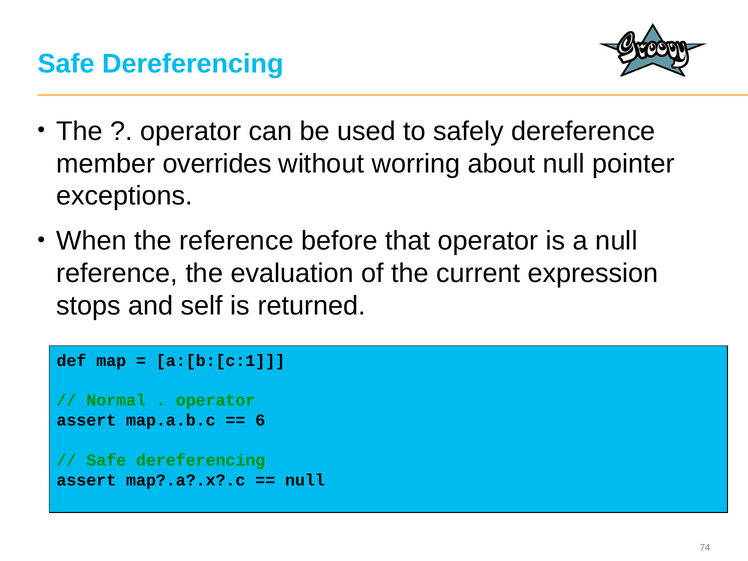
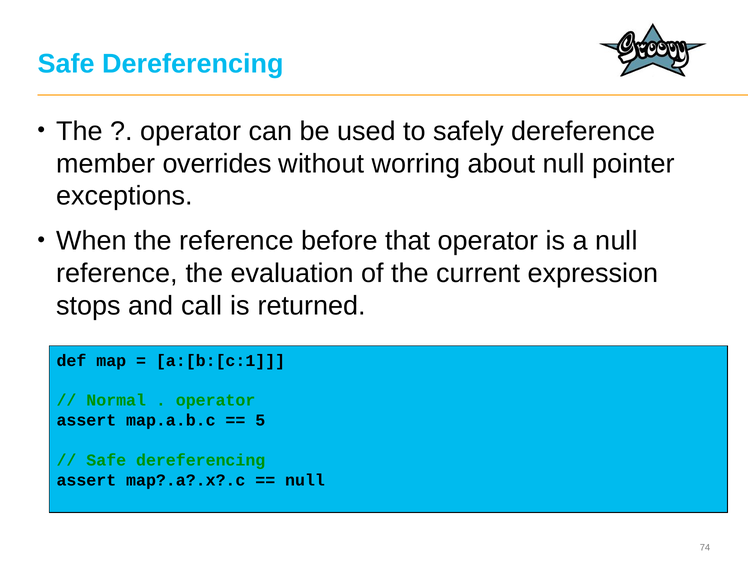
self: self -> call
6: 6 -> 5
